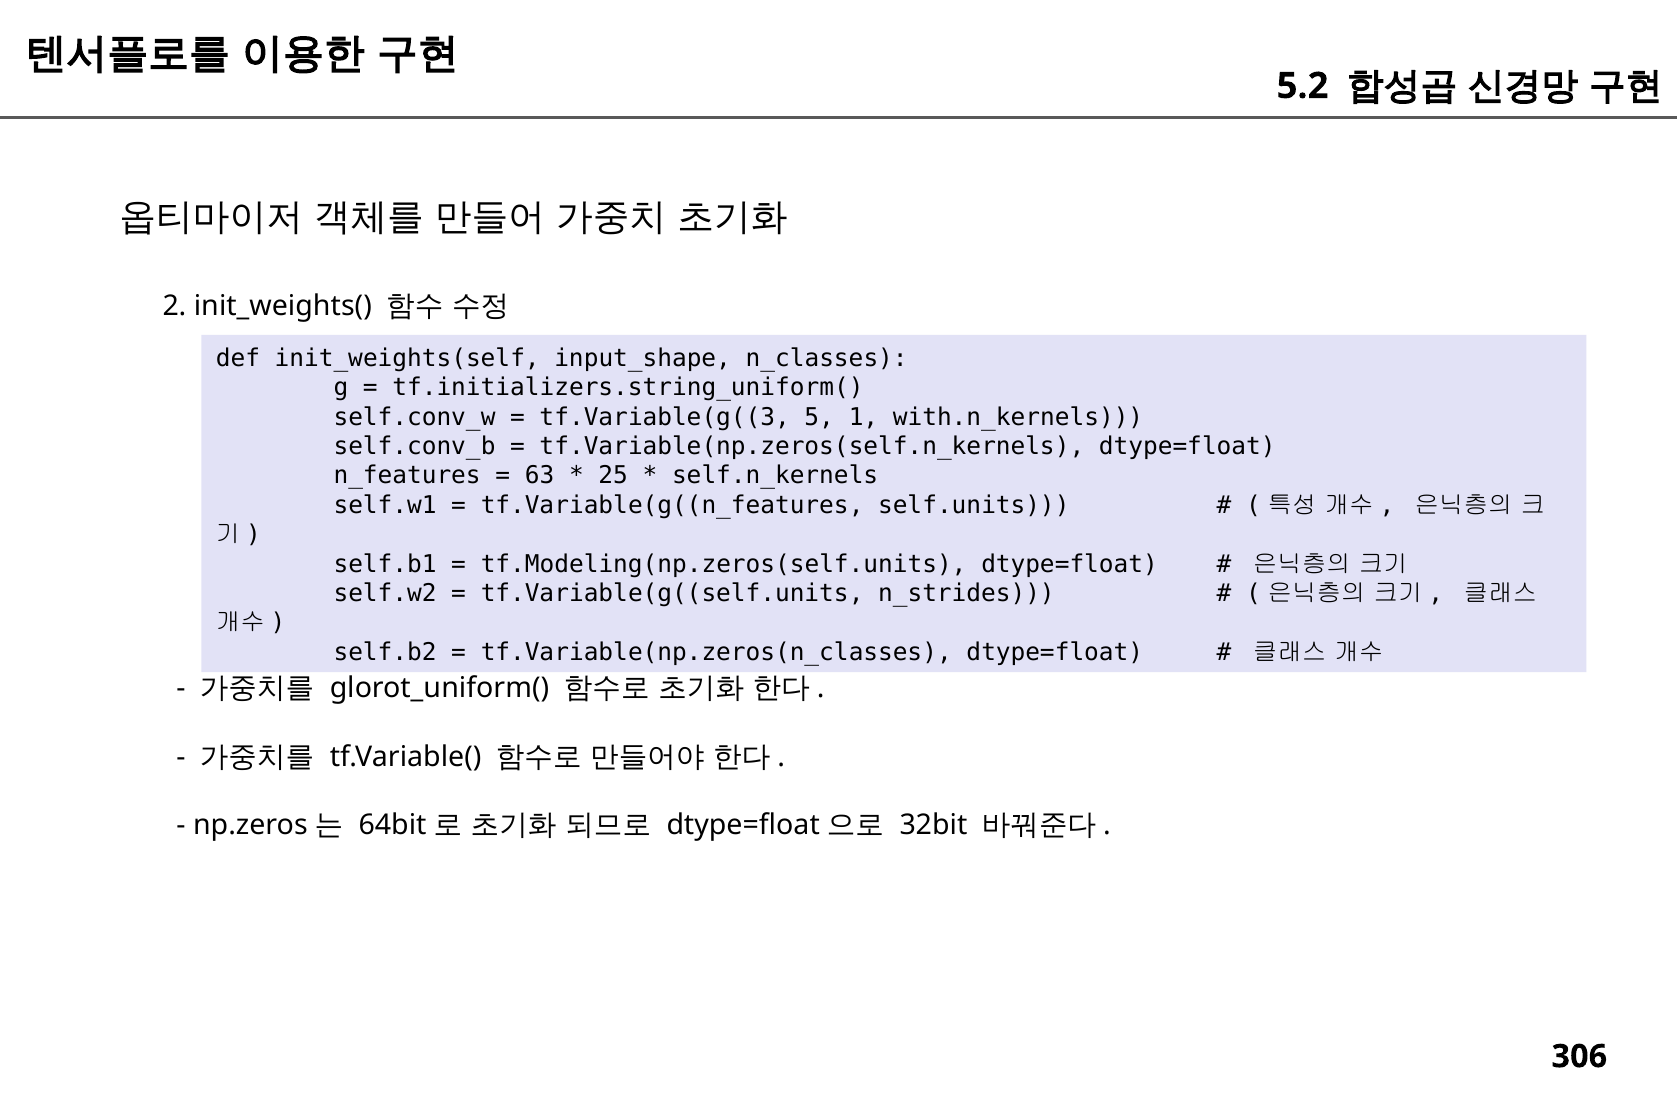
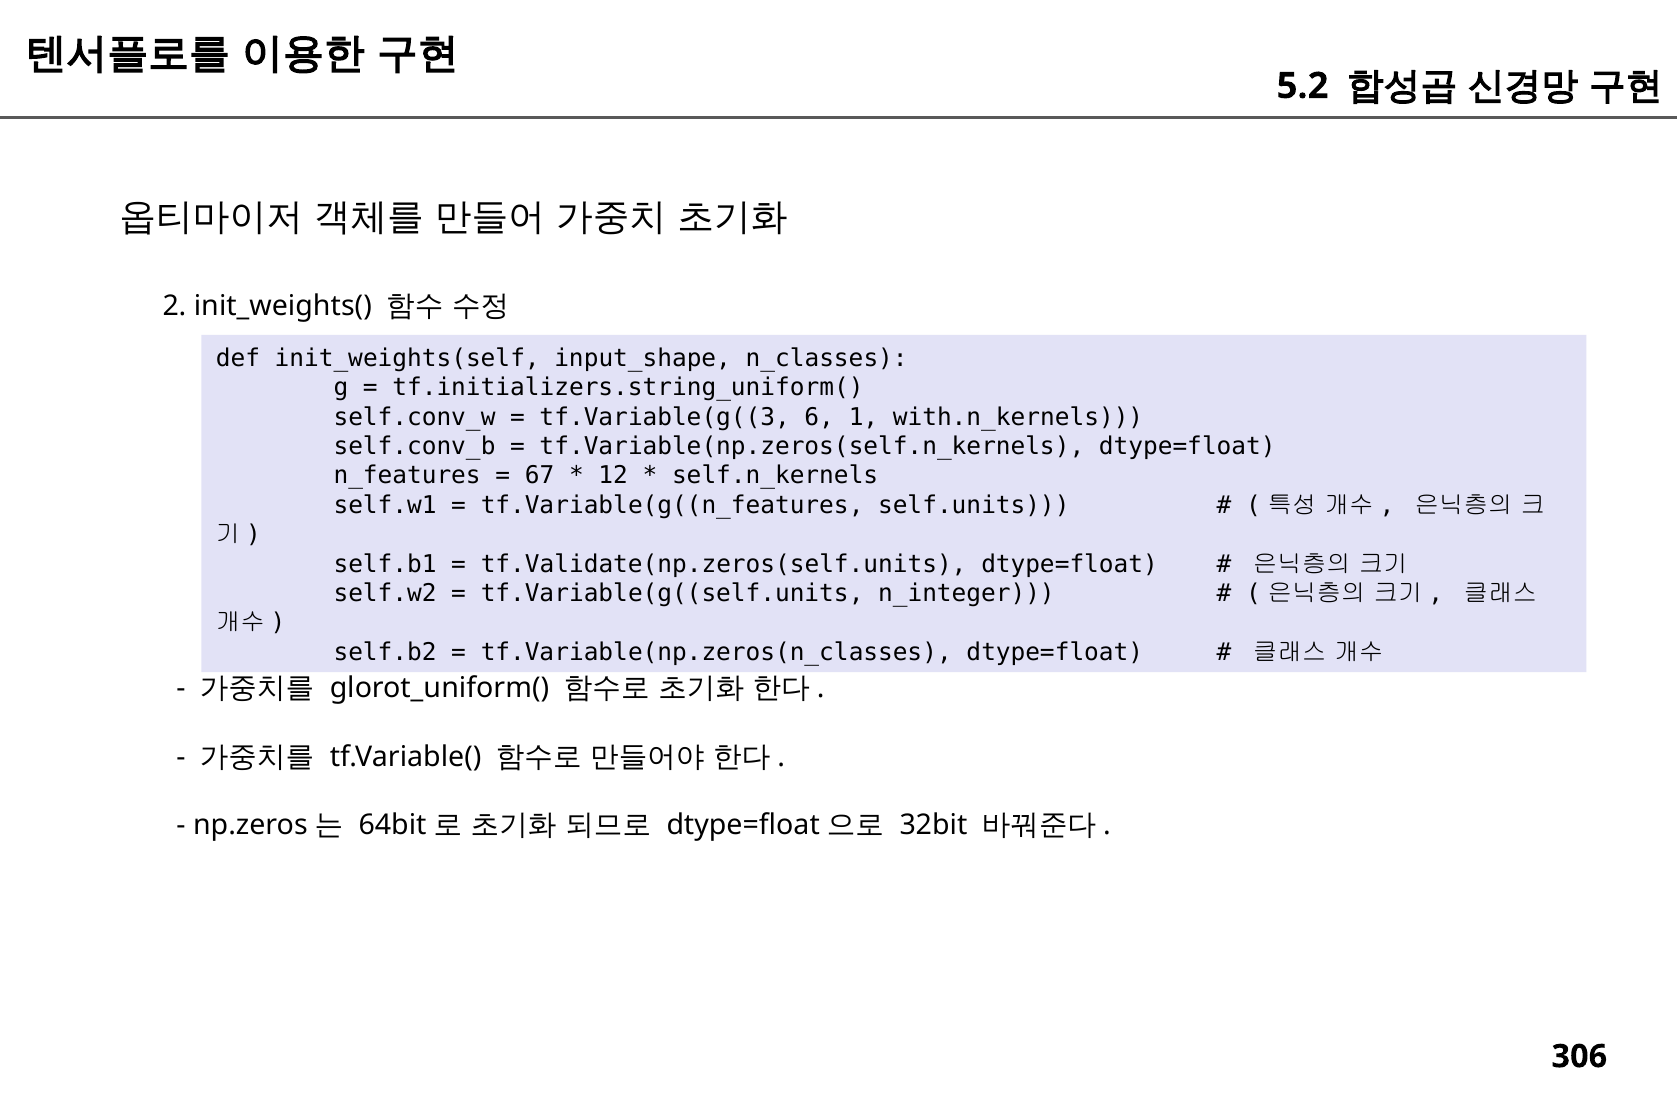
5: 5 -> 6
63: 63 -> 67
25: 25 -> 12
tf.Modeling(np.zeros(self.units: tf.Modeling(np.zeros(self.units -> tf.Validate(np.zeros(self.units
n_strides: n_strides -> n_integer
